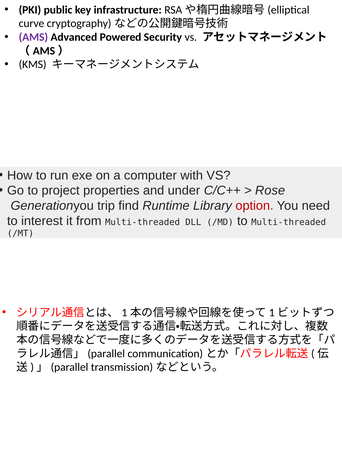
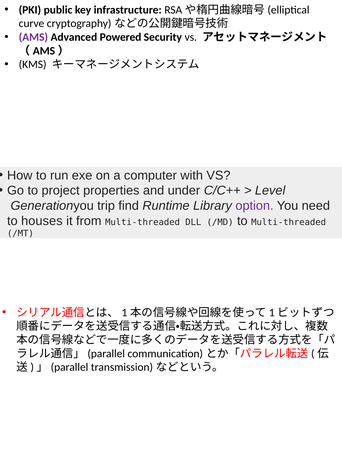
Rose: Rose -> Level
option colour: red -> purple
interest: interest -> houses
